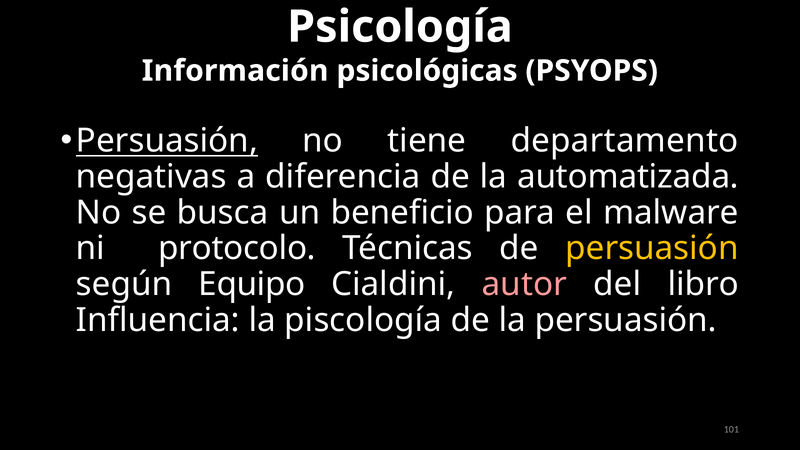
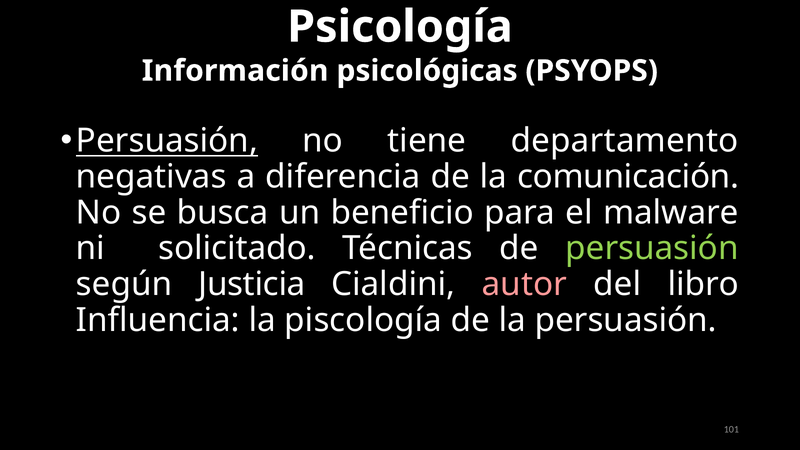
automatizada: automatizada -> comunicación
protocolo: protocolo -> solicitado
persuasión at (652, 248) colour: yellow -> light green
según Equipo: Equipo -> Justicia
